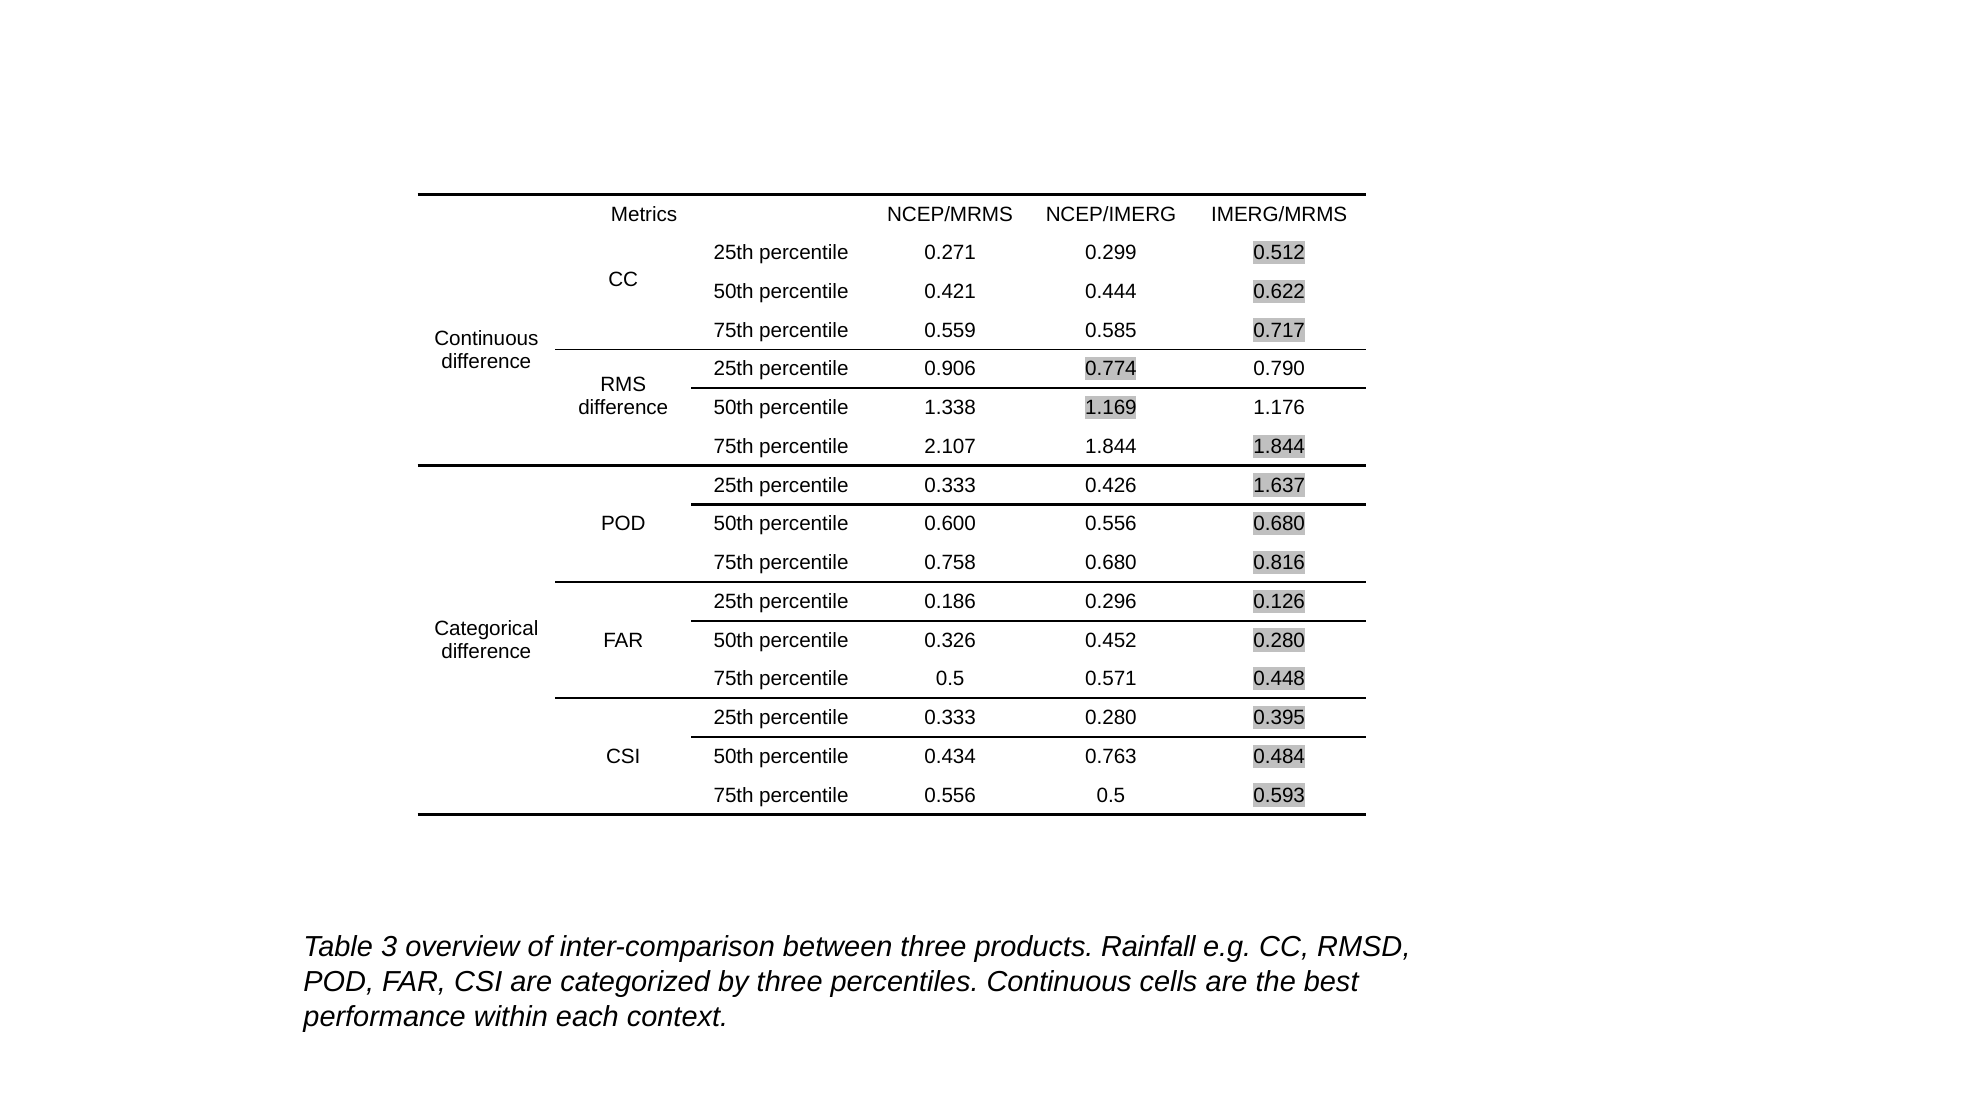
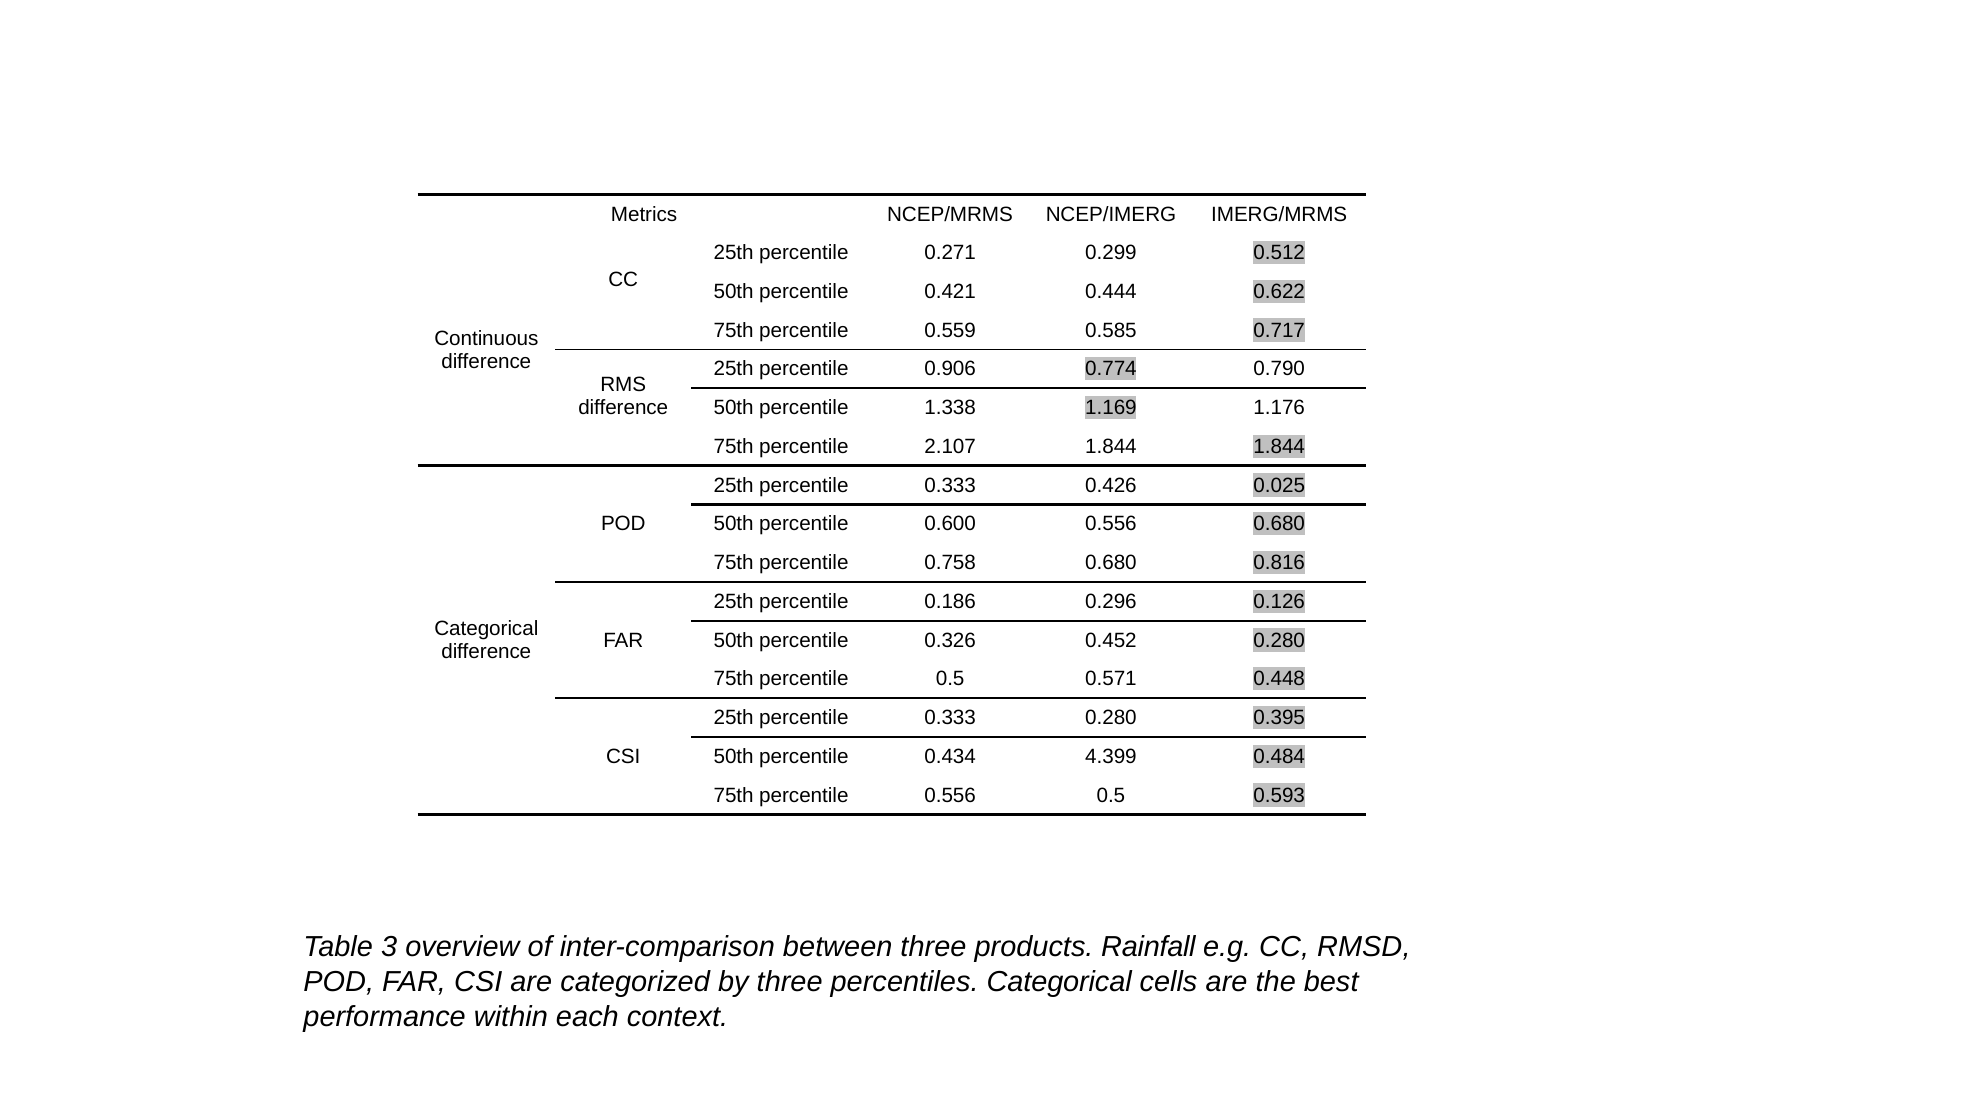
1.637: 1.637 -> 0.025
0.763: 0.763 -> 4.399
percentiles Continuous: Continuous -> Categorical
